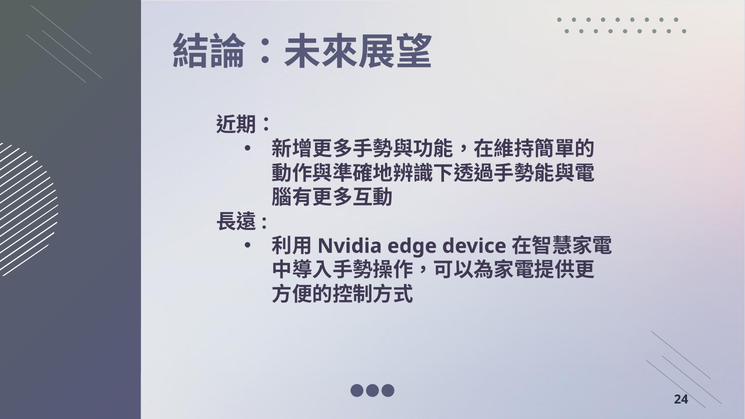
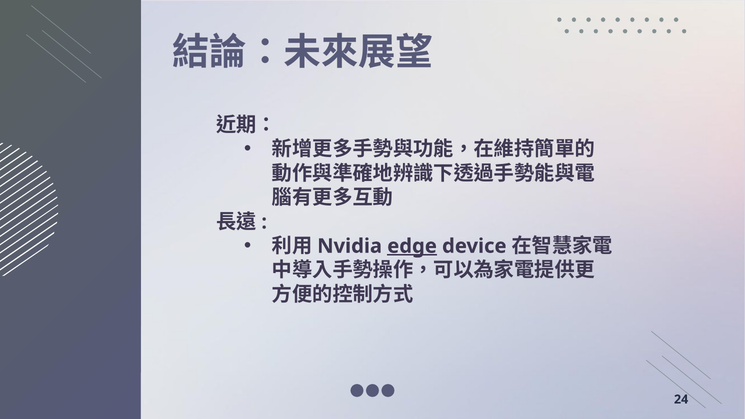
edge underline: none -> present
